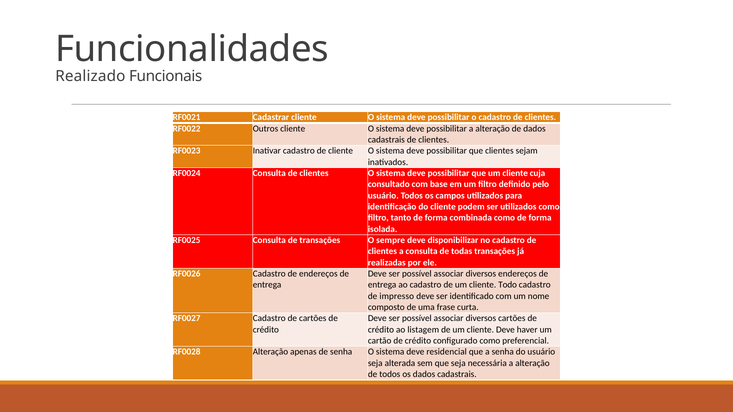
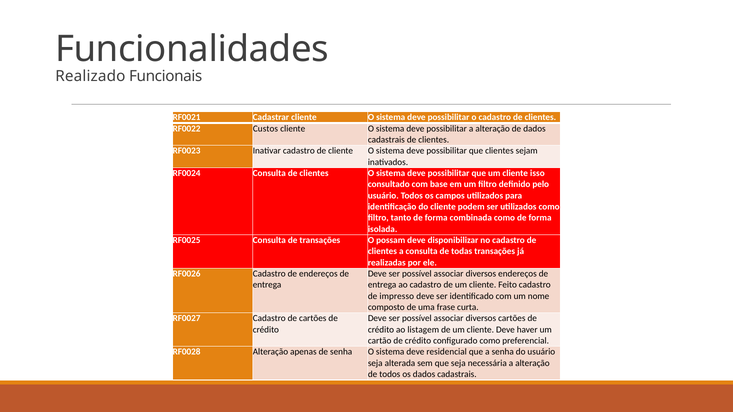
Outros: Outros -> Custos
cuja: cuja -> isso
sempre: sempre -> possam
Todo: Todo -> Feito
